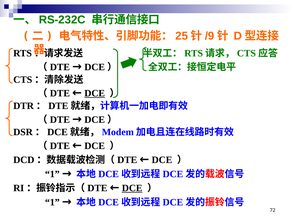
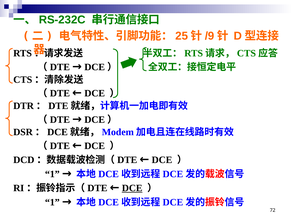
DCE at (95, 93) underline: present -> none
